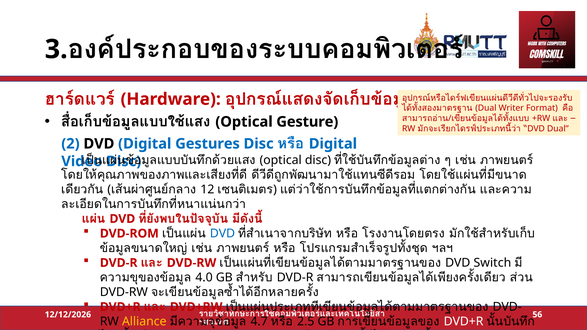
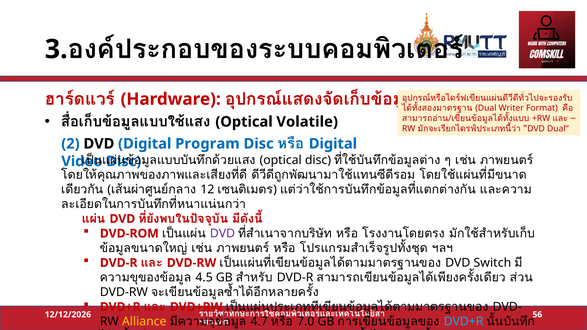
Gesture: Gesture -> Volatile
Gestures: Gestures -> Program
DVD at (222, 234) colour: blue -> purple
4.0: 4.0 -> 4.5
2.5: 2.5 -> 7.0
DVD+R at (464, 322) colour: white -> light blue
